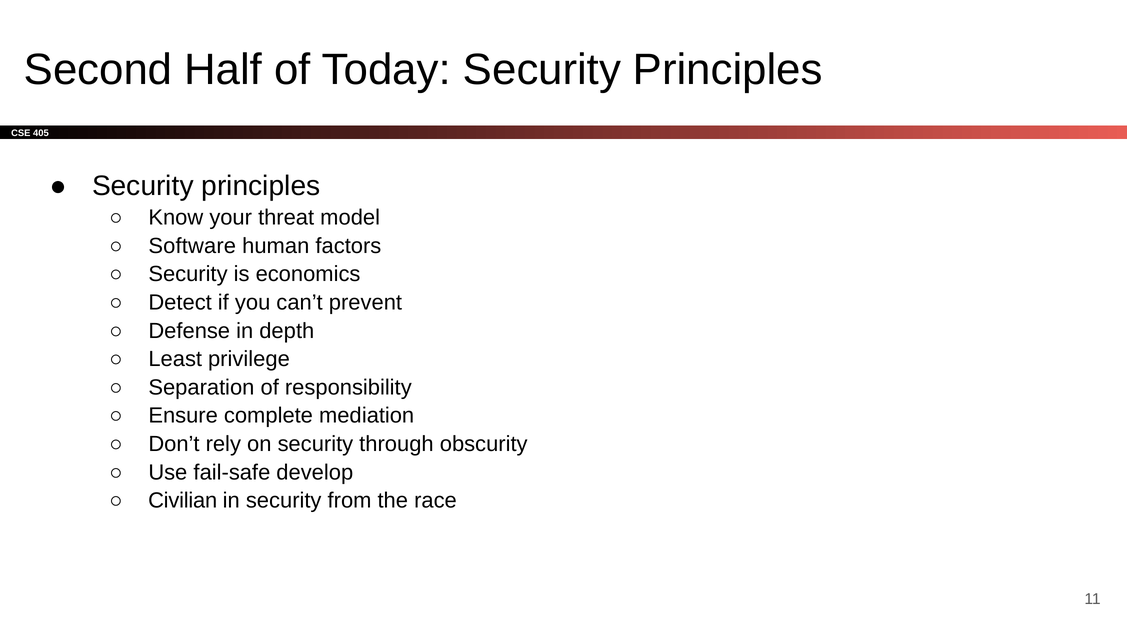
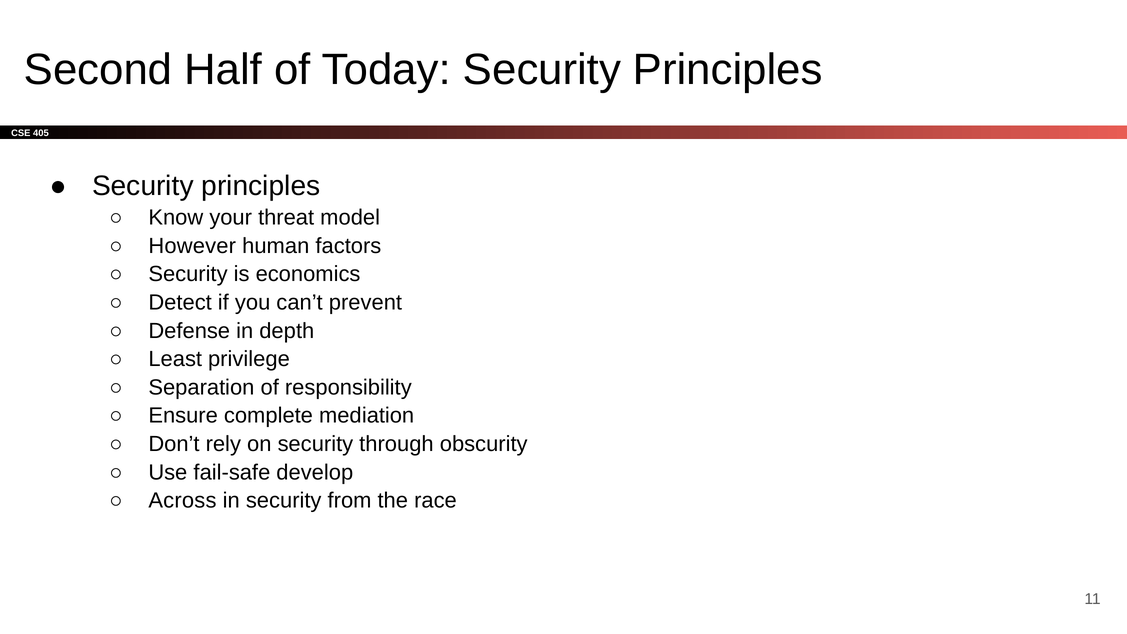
Software: Software -> However
Civilian: Civilian -> Across
